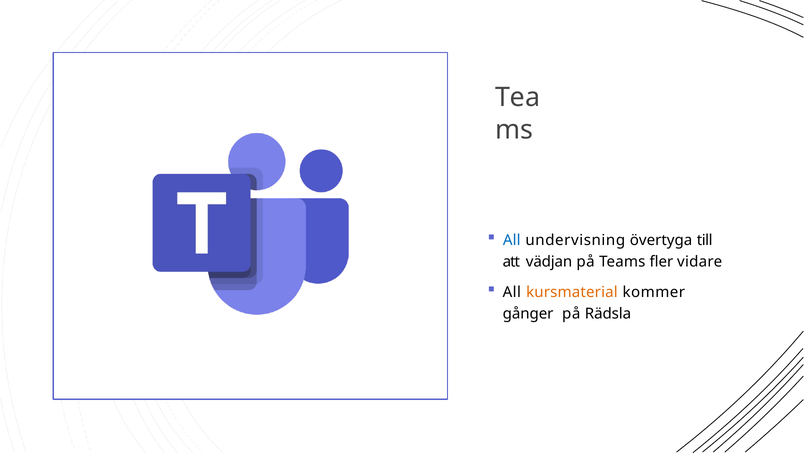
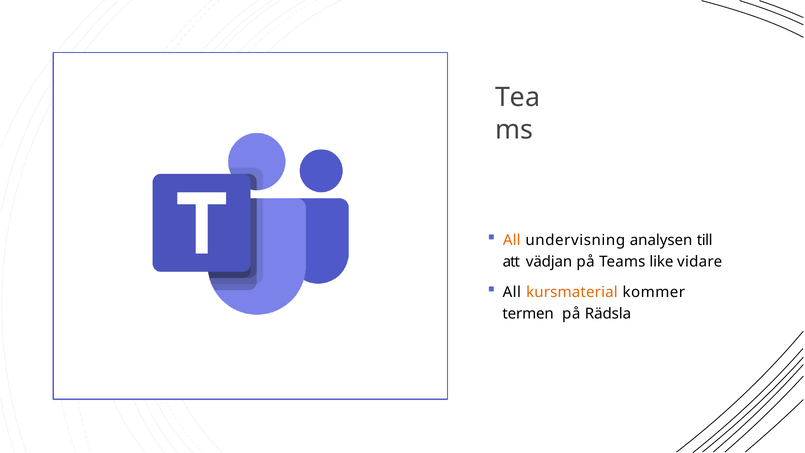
All at (512, 240) colour: blue -> orange
övertyga: övertyga -> analysen
fler: fler -> like
gånger: gånger -> termen
